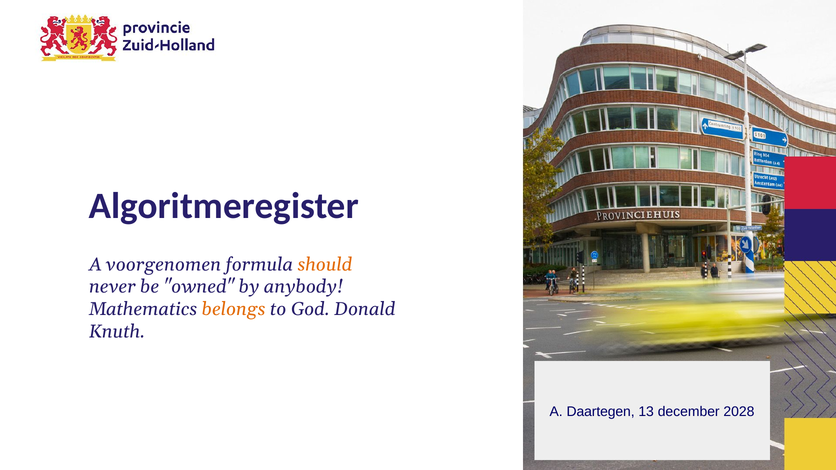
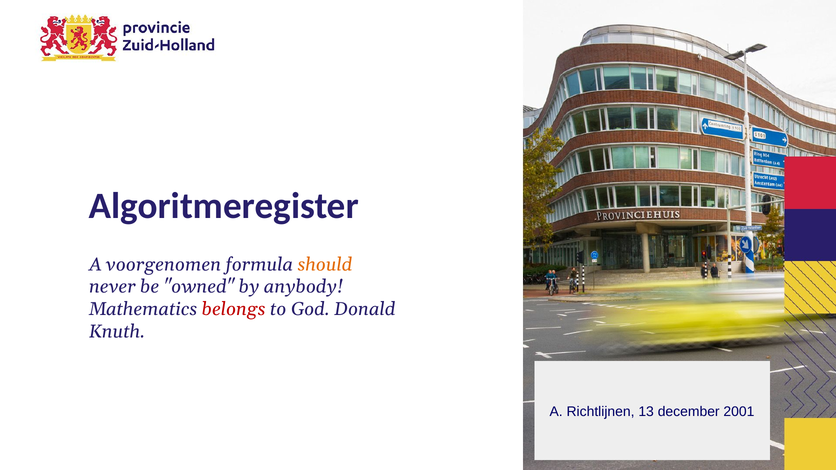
belongs colour: orange -> red
Daartegen: Daartegen -> Richtlijnen
2028: 2028 -> 2001
